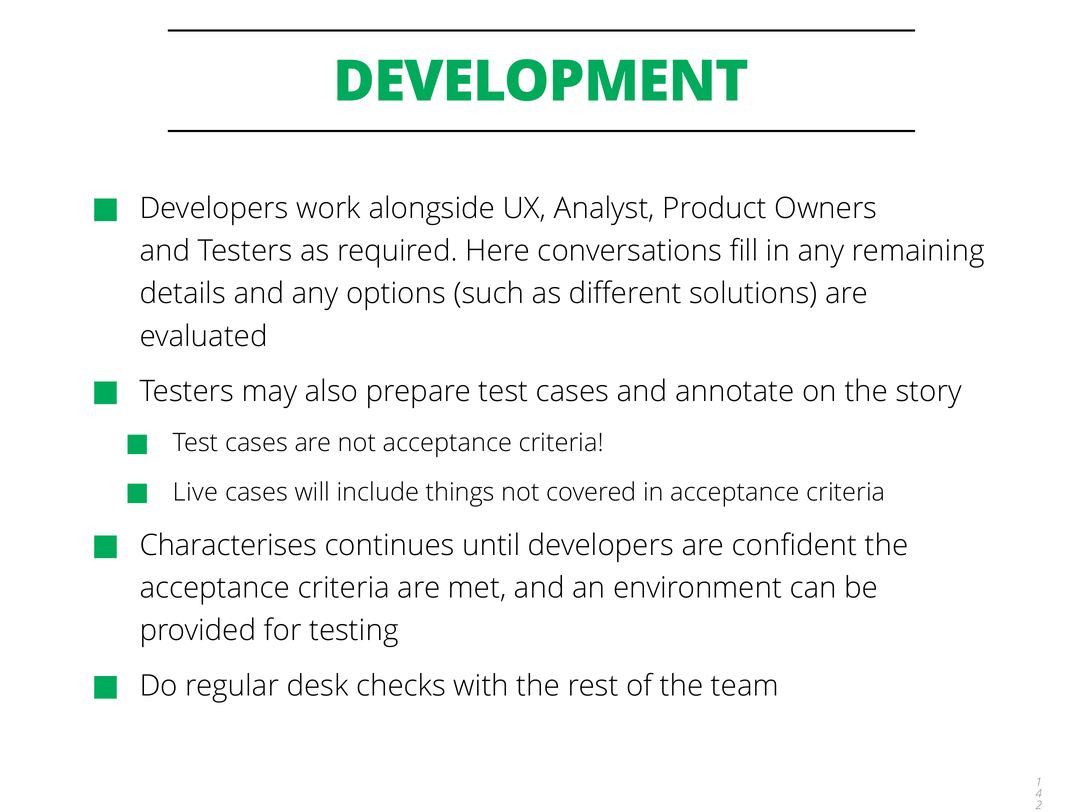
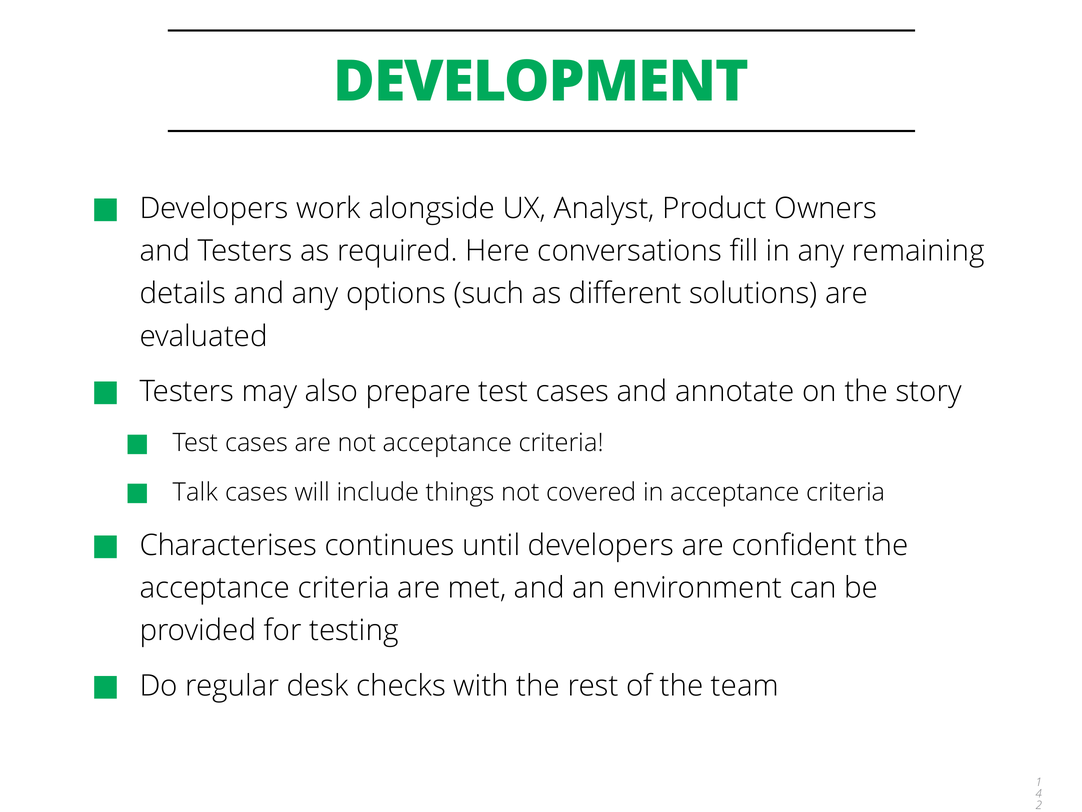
Live: Live -> Talk
